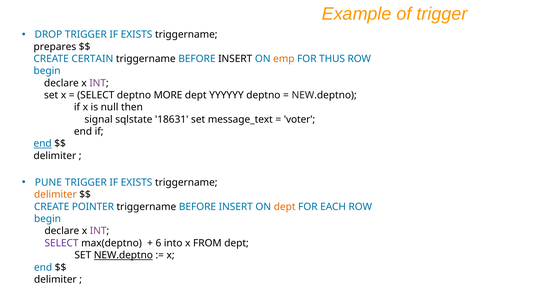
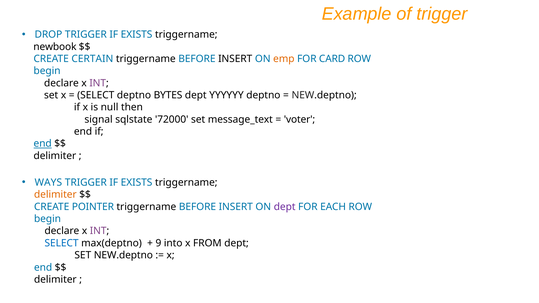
prepares: prepares -> newbook
THUS: THUS -> CARD
MORE: MORE -> BYTES
18631: 18631 -> 72000
PUNE: PUNE -> WAYS
dept at (285, 207) colour: orange -> purple
SELECT at (62, 243) colour: purple -> blue
6: 6 -> 9
NEW.deptno at (123, 255) underline: present -> none
